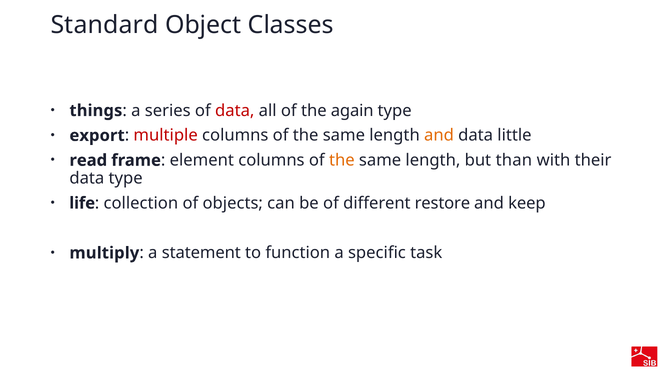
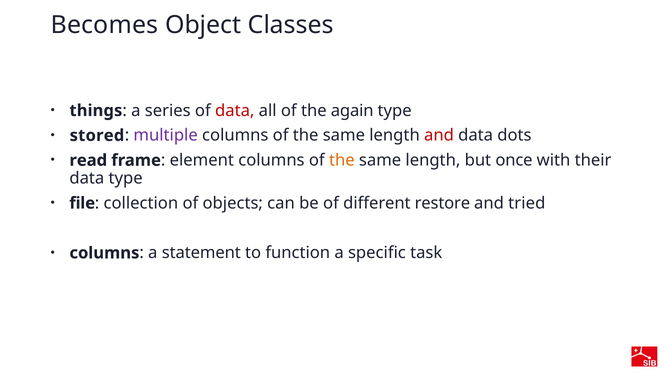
Standard: Standard -> Becomes
export: export -> stored
multiple colour: red -> purple
and at (439, 135) colour: orange -> red
little: little -> dots
than: than -> once
life: life -> file
keep: keep -> tried
multiply at (104, 253): multiply -> columns
